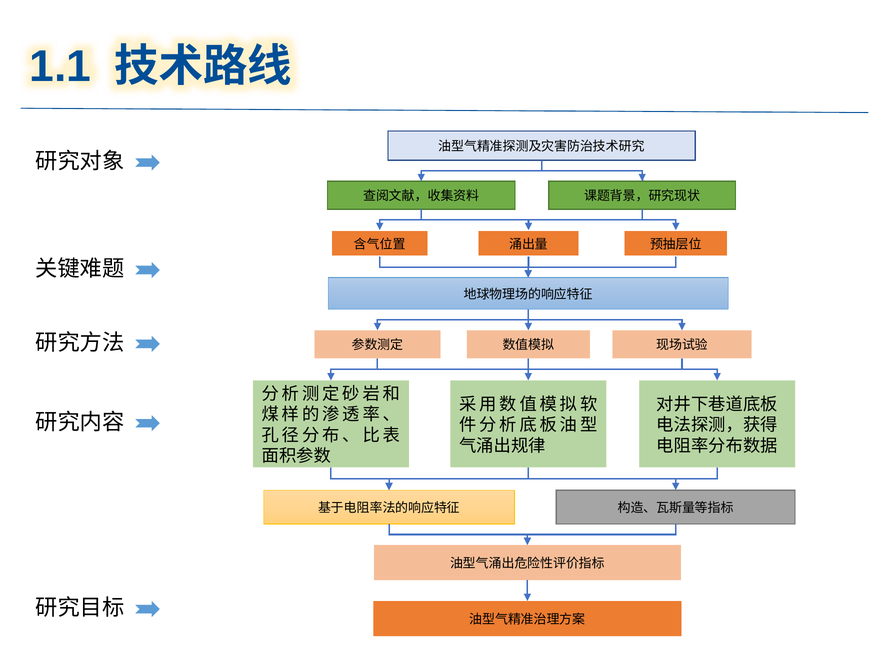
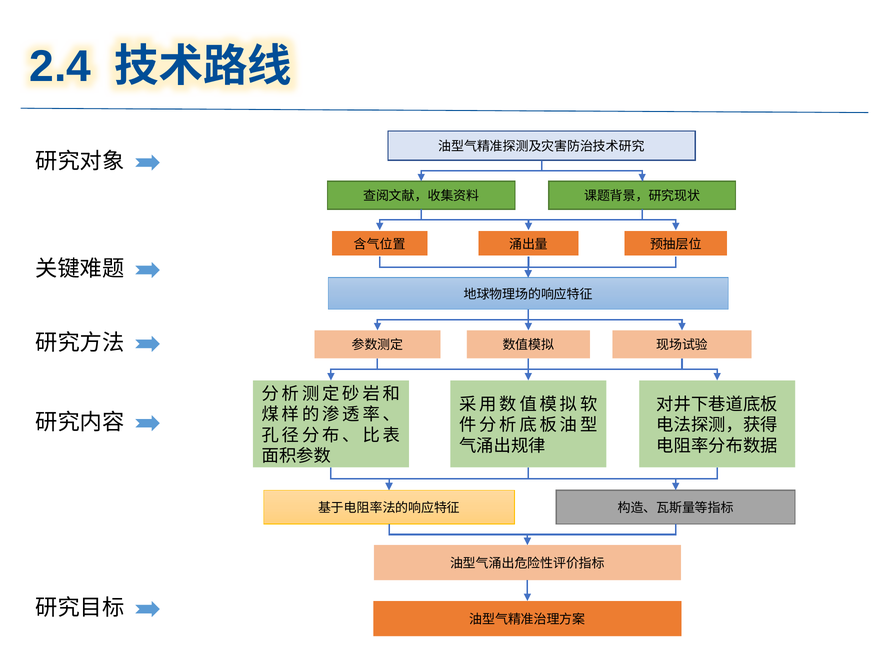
1.1: 1.1 -> 2.4
